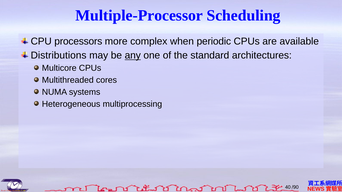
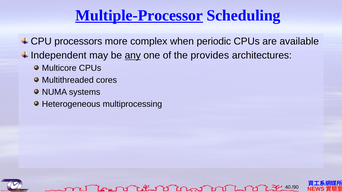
Multiple-Processor underline: none -> present
Distributions: Distributions -> Independent
standard: standard -> provides
